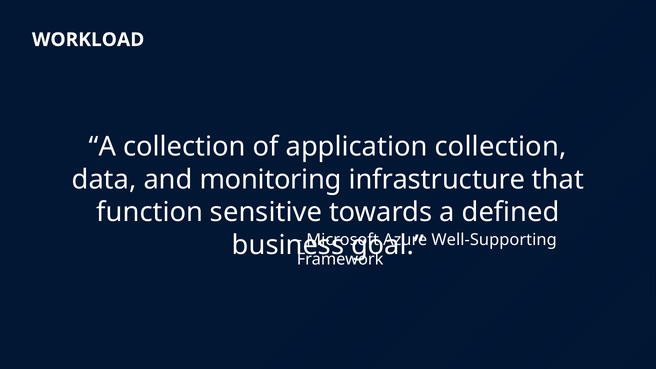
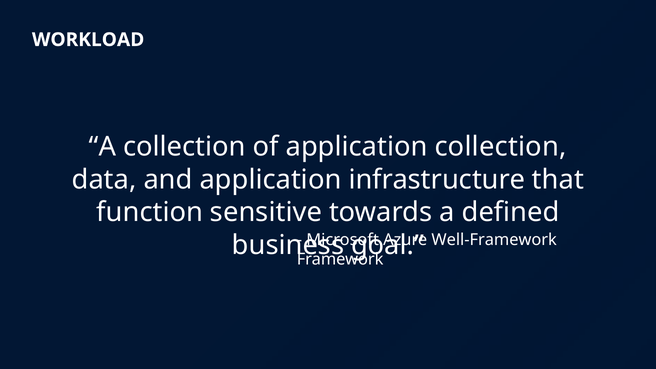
and monitoring: monitoring -> application
Well-Supporting: Well-Supporting -> Well-Framework
